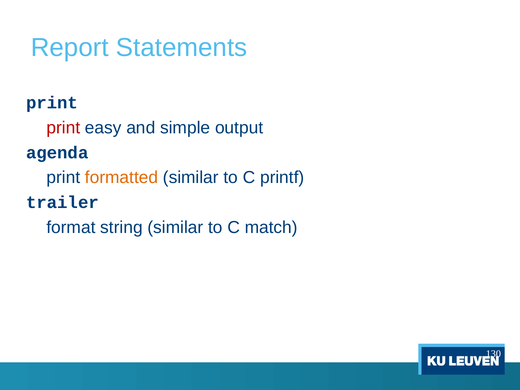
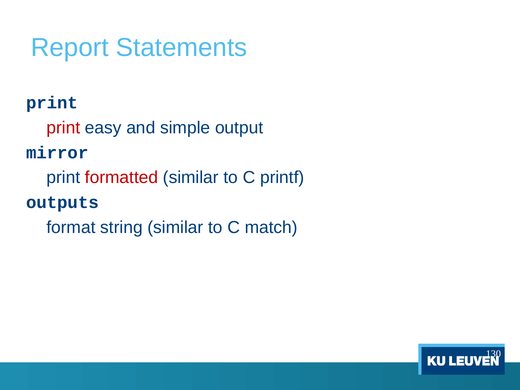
agenda: agenda -> mirror
formatted colour: orange -> red
trailer: trailer -> outputs
